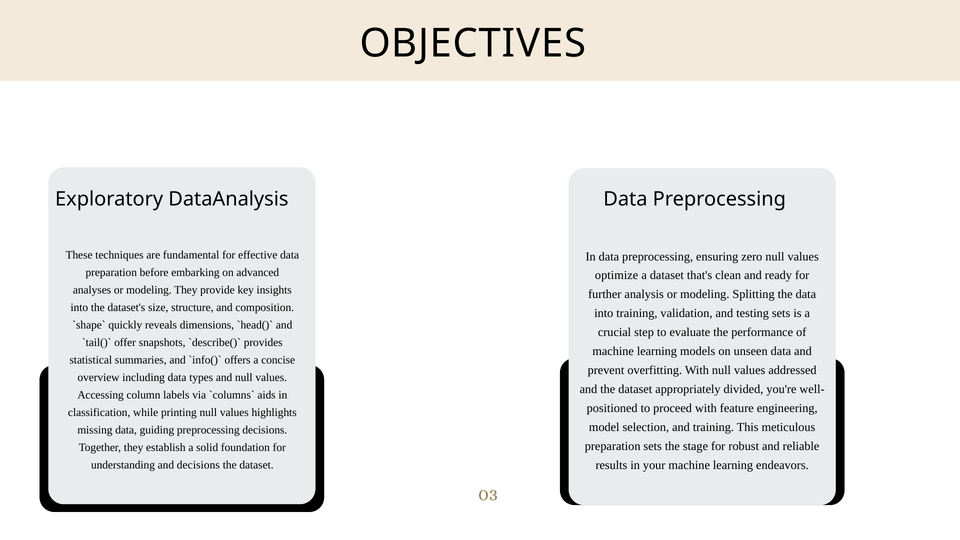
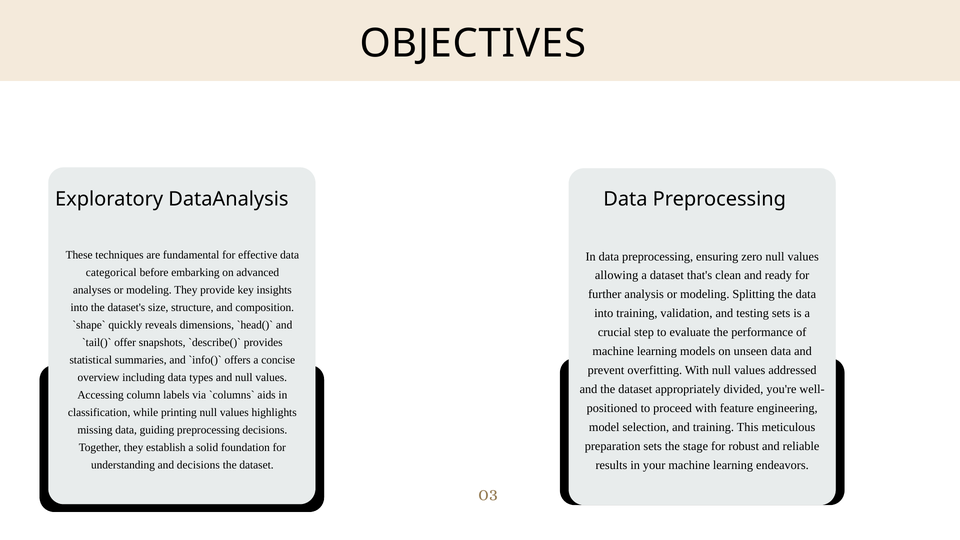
preparation at (111, 272): preparation -> categorical
optimize: optimize -> allowing
